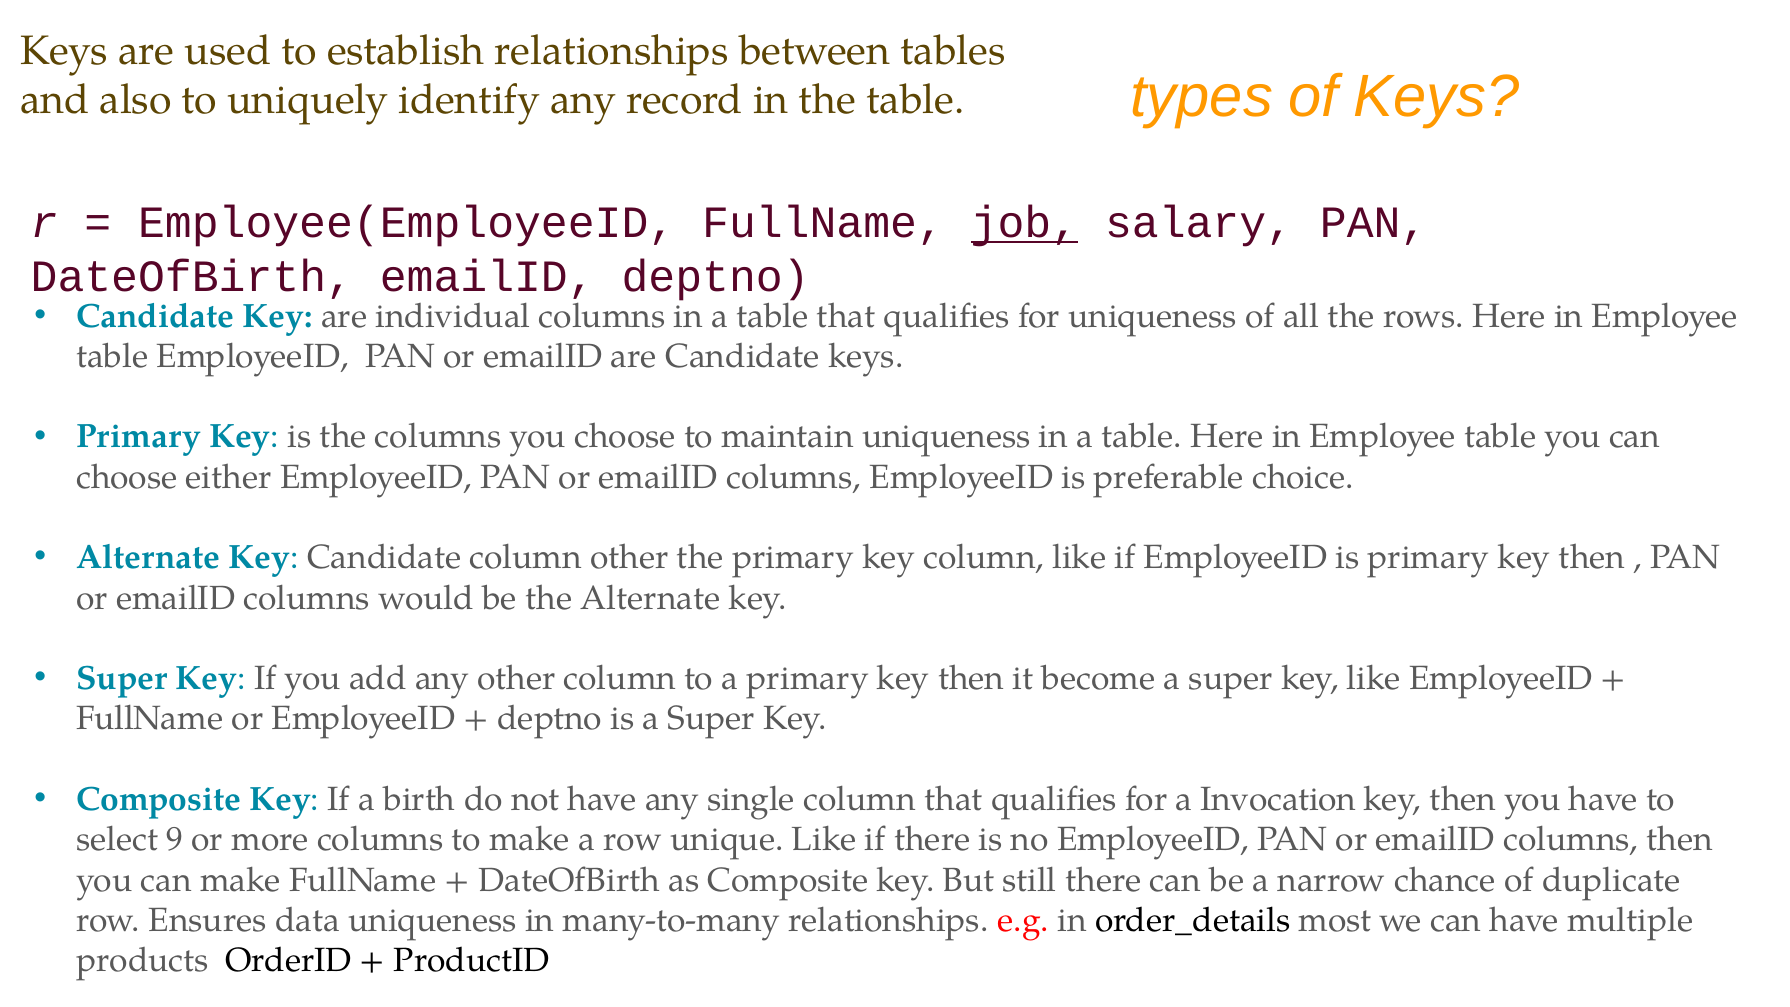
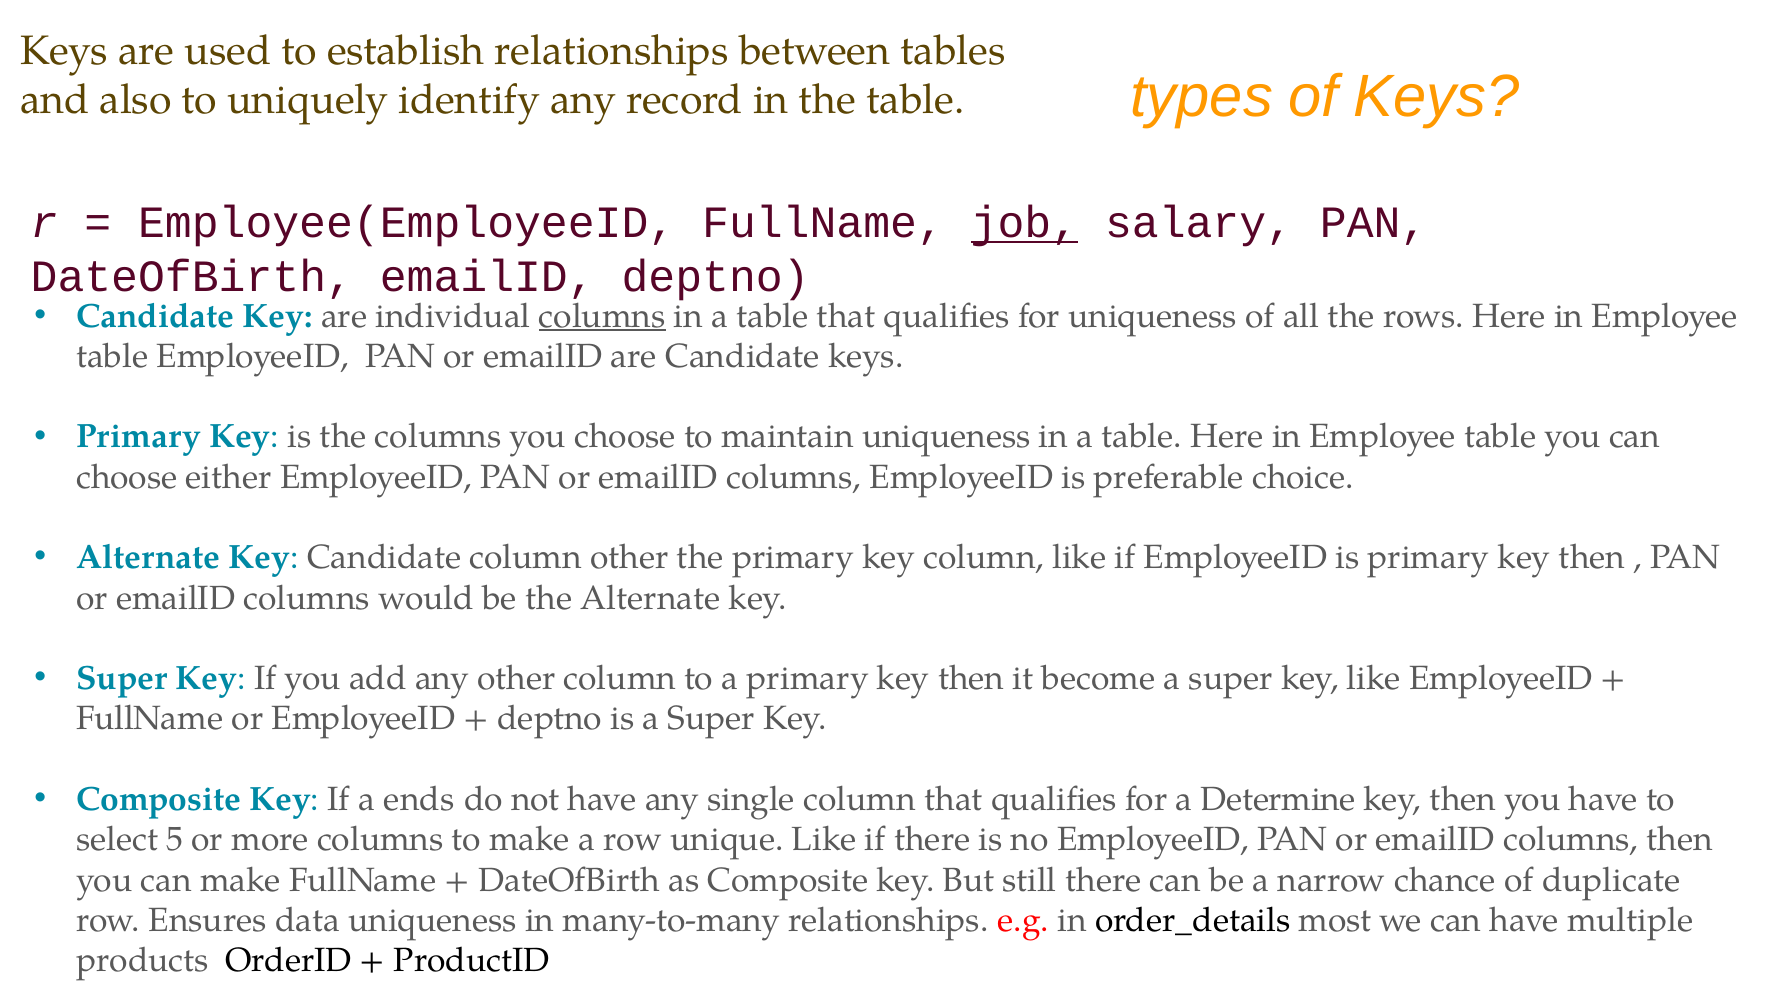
columns at (602, 316) underline: none -> present
birth: birth -> ends
Invocation: Invocation -> Determine
9: 9 -> 5
